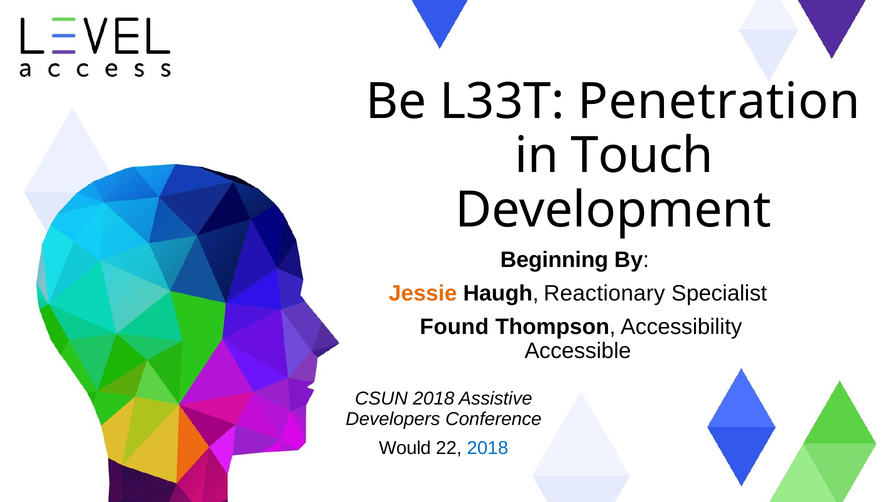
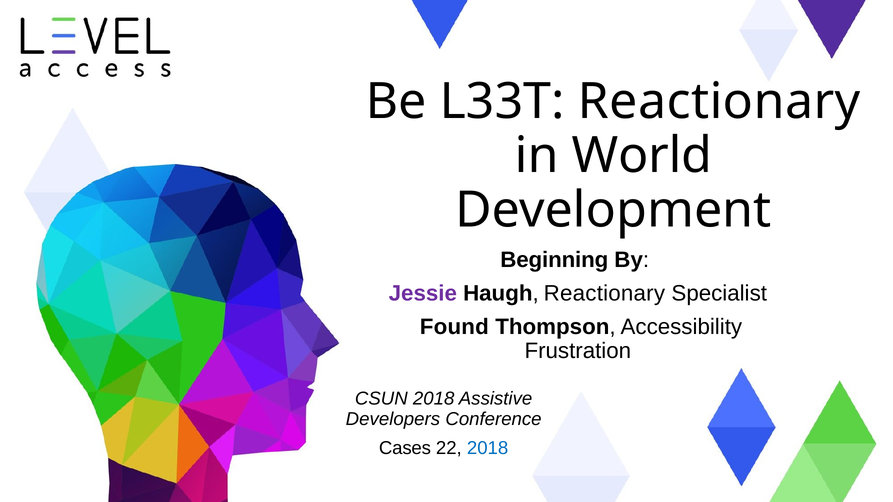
L33T Penetration: Penetration -> Reactionary
Touch: Touch -> World
Jessie colour: orange -> purple
Accessible: Accessible -> Frustration
Would: Would -> Cases
